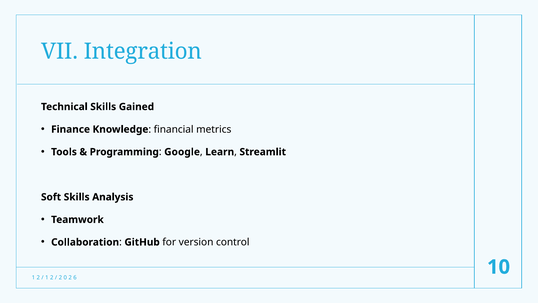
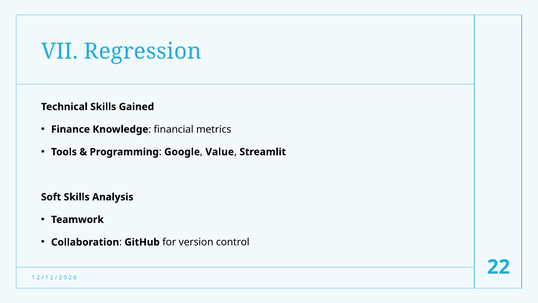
Integration: Integration -> Regression
Learn: Learn -> Value
10: 10 -> 22
